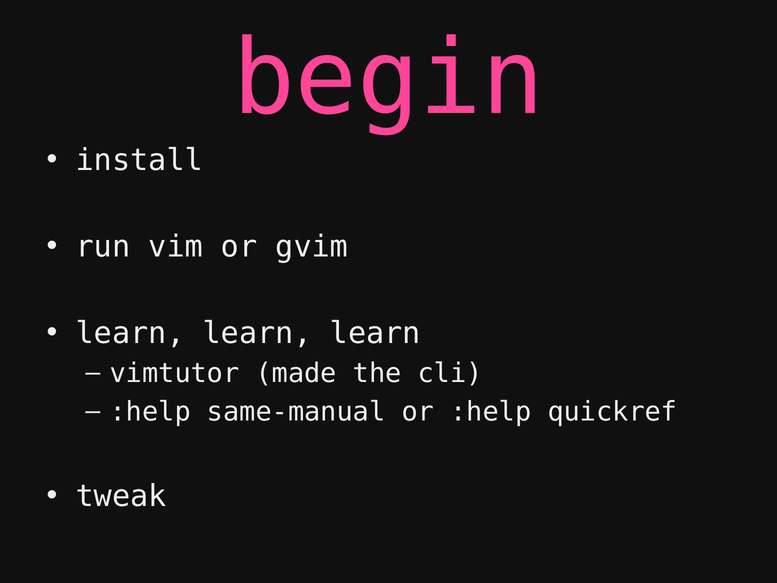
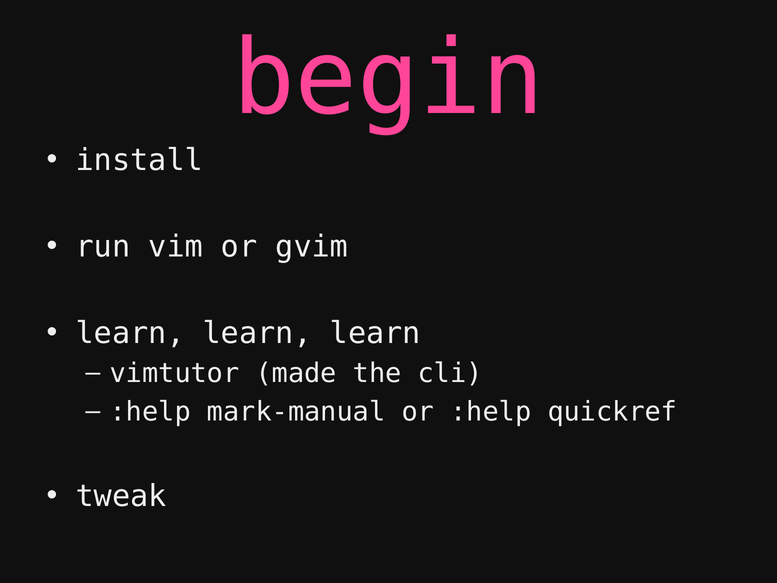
same-manual: same-manual -> mark-manual
